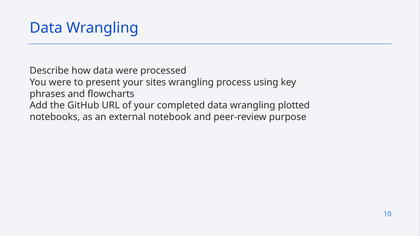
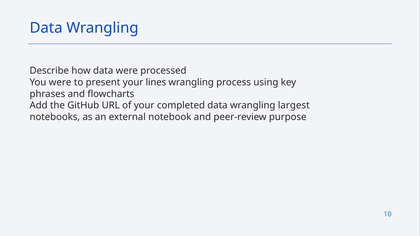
sites: sites -> lines
plotted: plotted -> largest
